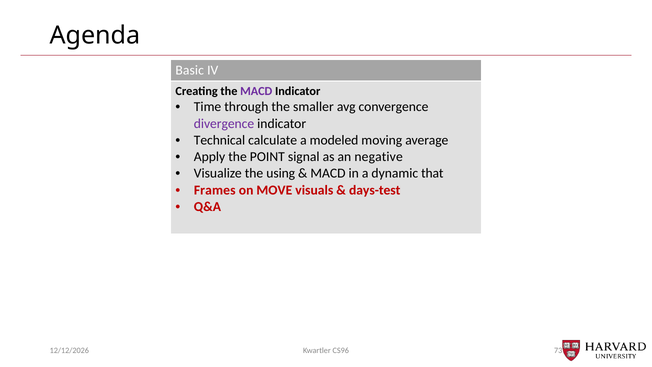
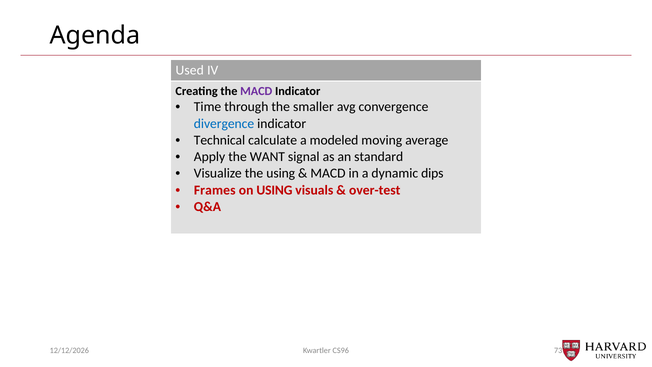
Basic: Basic -> Used
divergence colour: purple -> blue
POINT: POINT -> WANT
negative: negative -> standard
that: that -> dips
on MOVE: MOVE -> USING
days-test: days-test -> over-test
